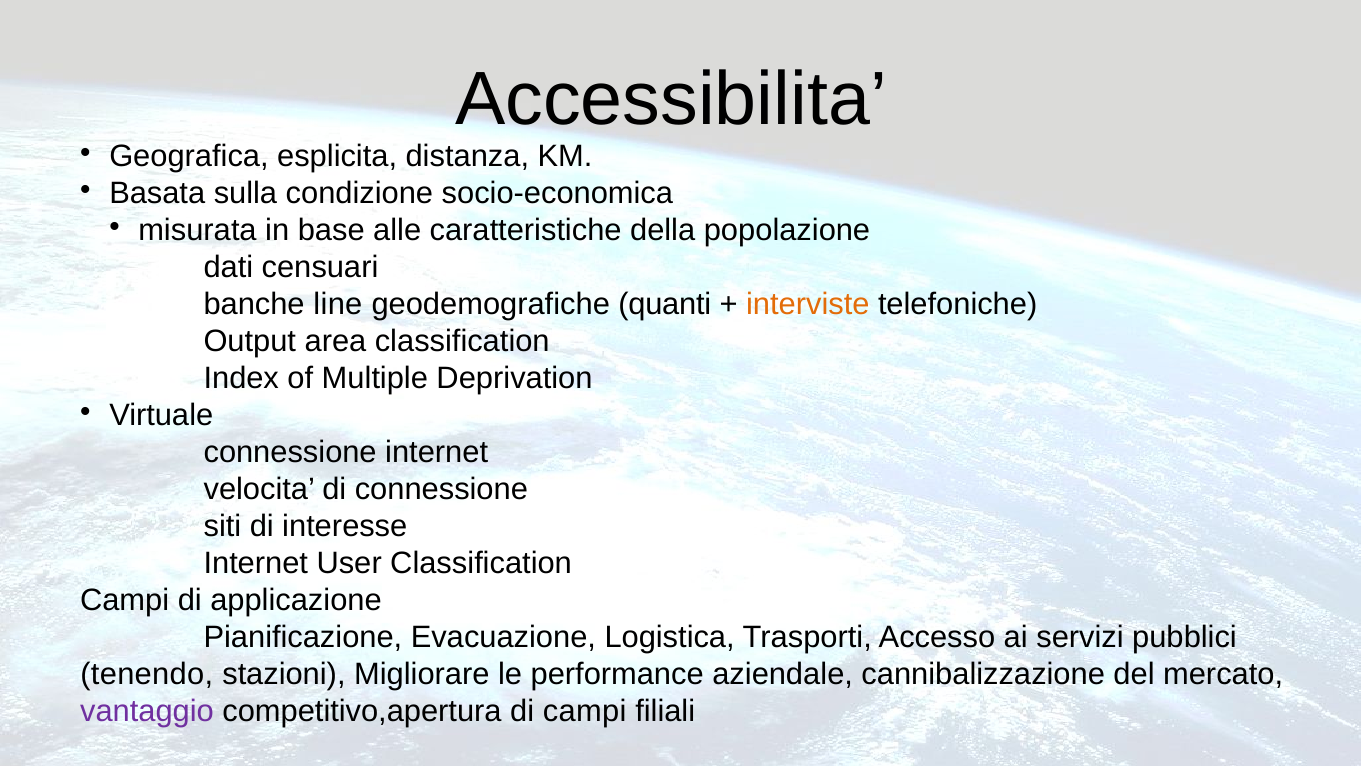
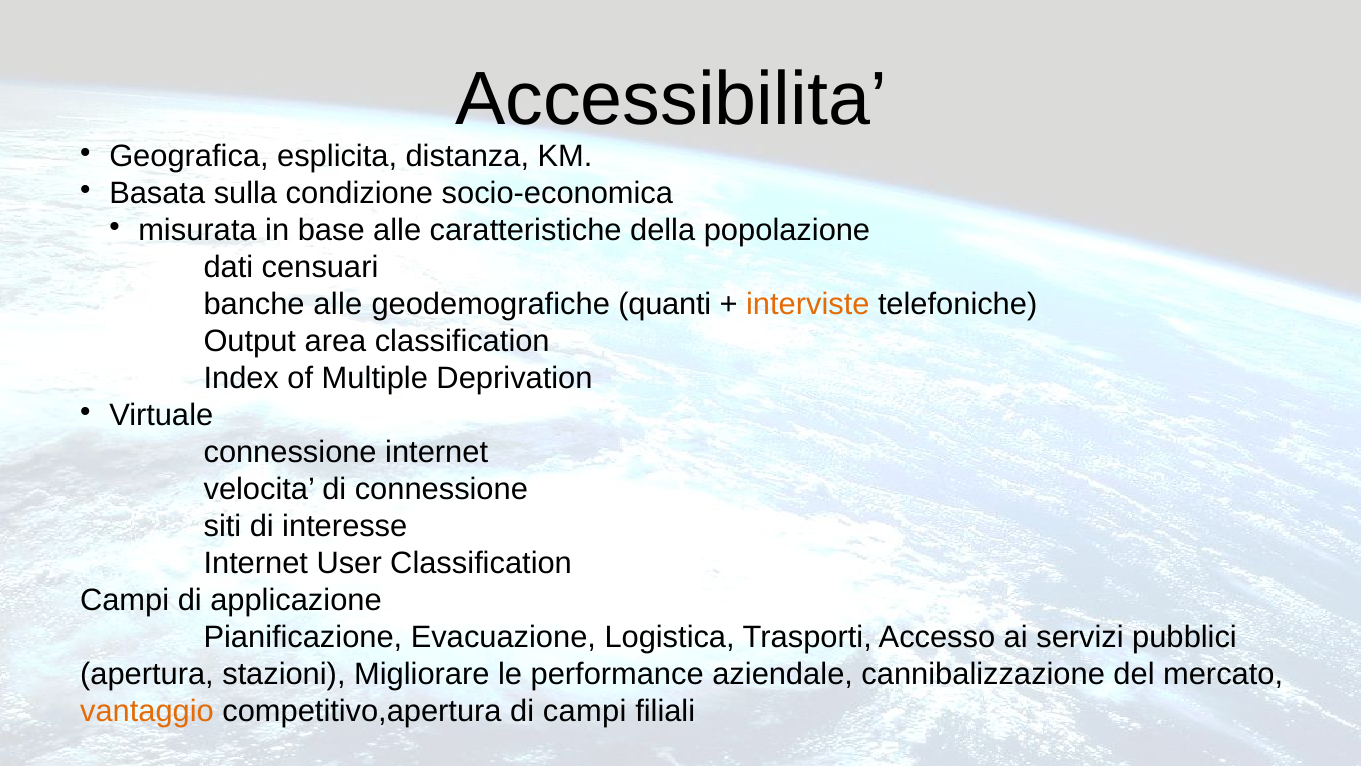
banche line: line -> alle
tenendo: tenendo -> apertura
vantaggio colour: purple -> orange
